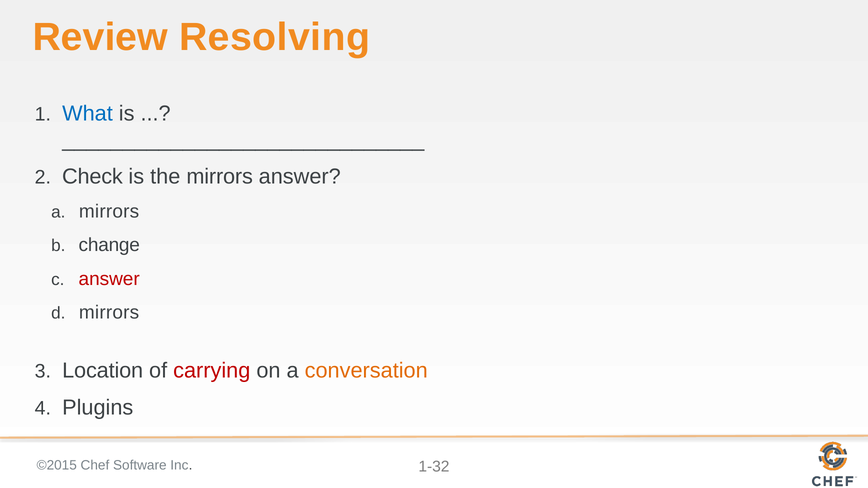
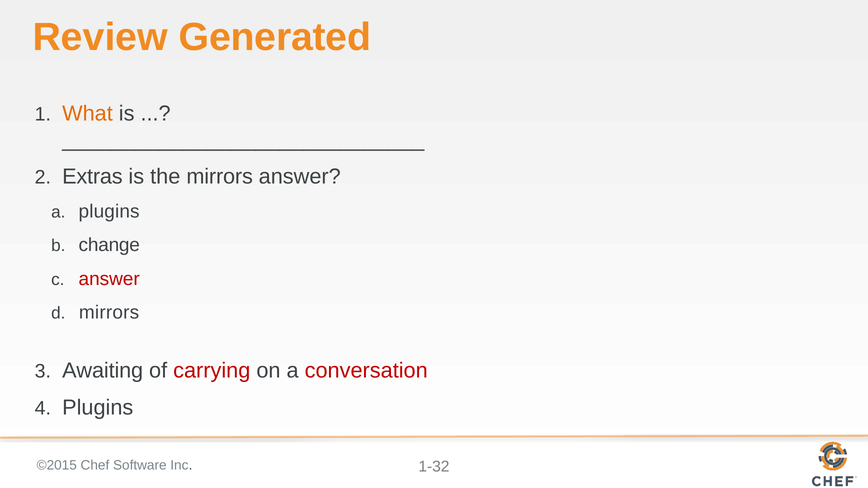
Resolving: Resolving -> Generated
What colour: blue -> orange
Check: Check -> Extras
a mirrors: mirrors -> plugins
Location: Location -> Awaiting
conversation colour: orange -> red
